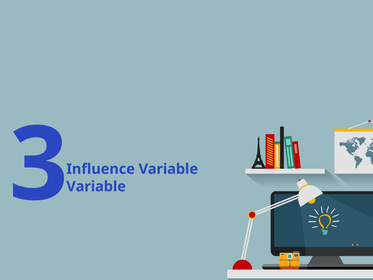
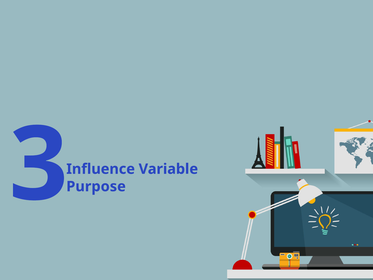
Variable at (96, 186): Variable -> Purpose
